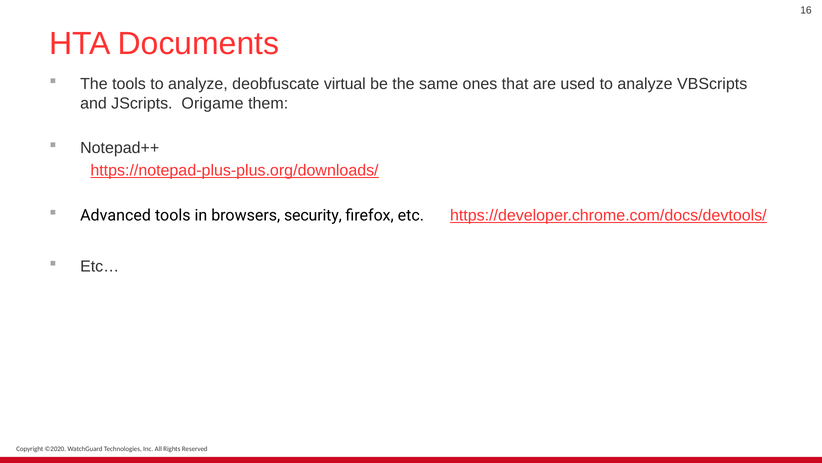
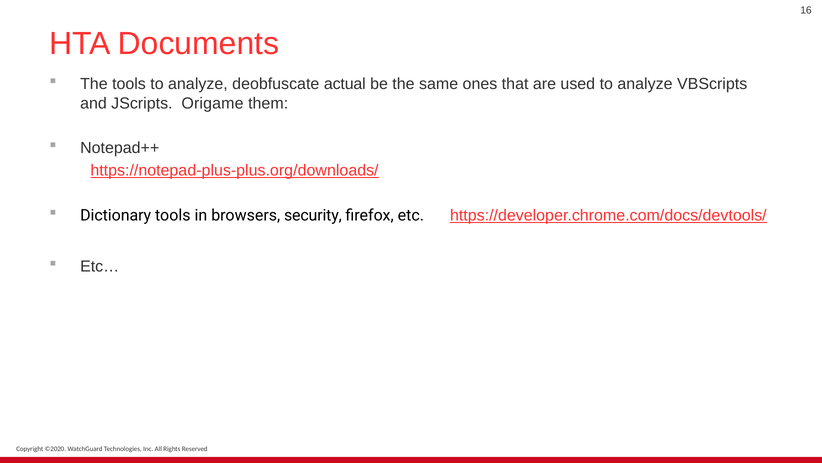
virtual: virtual -> actual
Advanced: Advanced -> Dictionary
